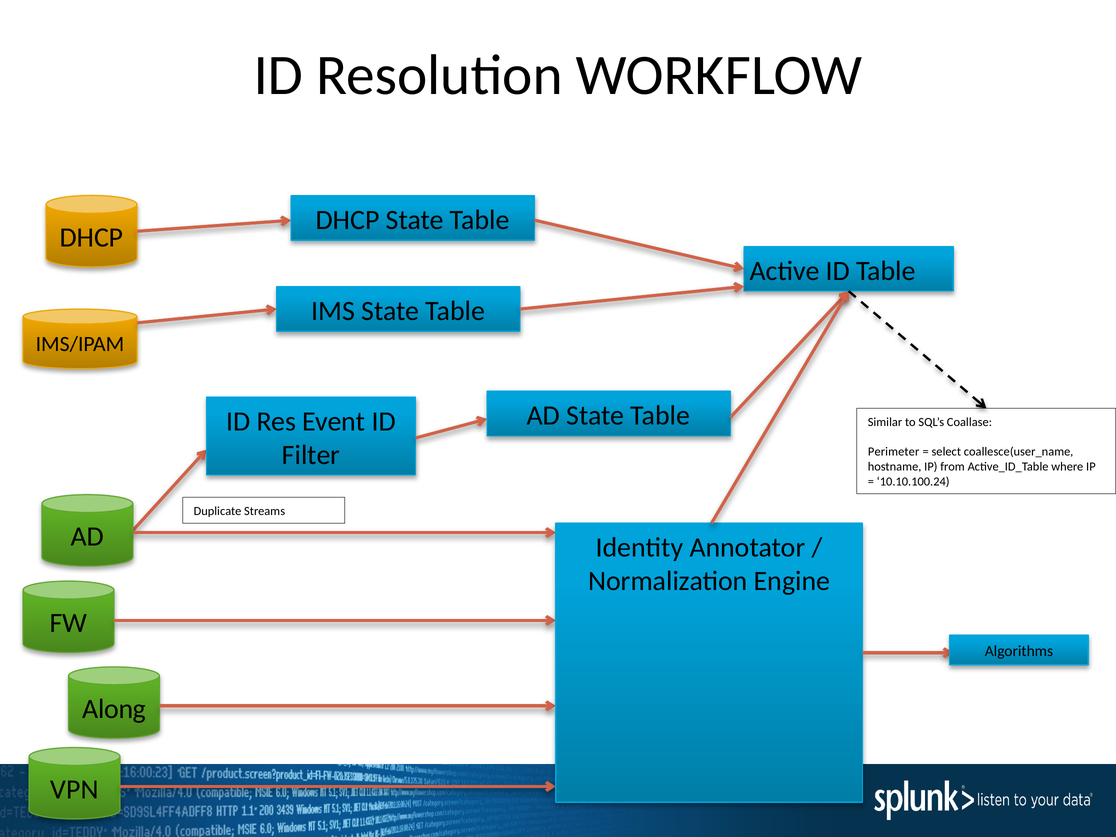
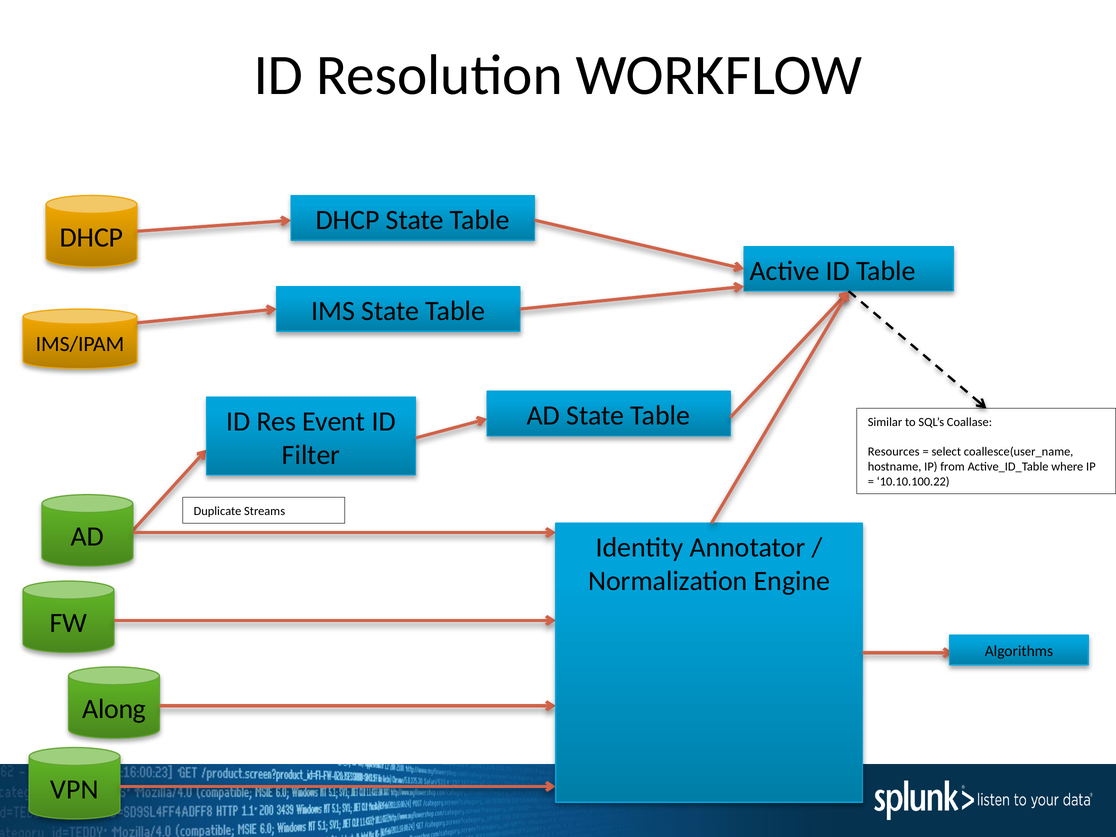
Perimeter: Perimeter -> Resources
10.10.100.24: 10.10.100.24 -> 10.10.100.22
